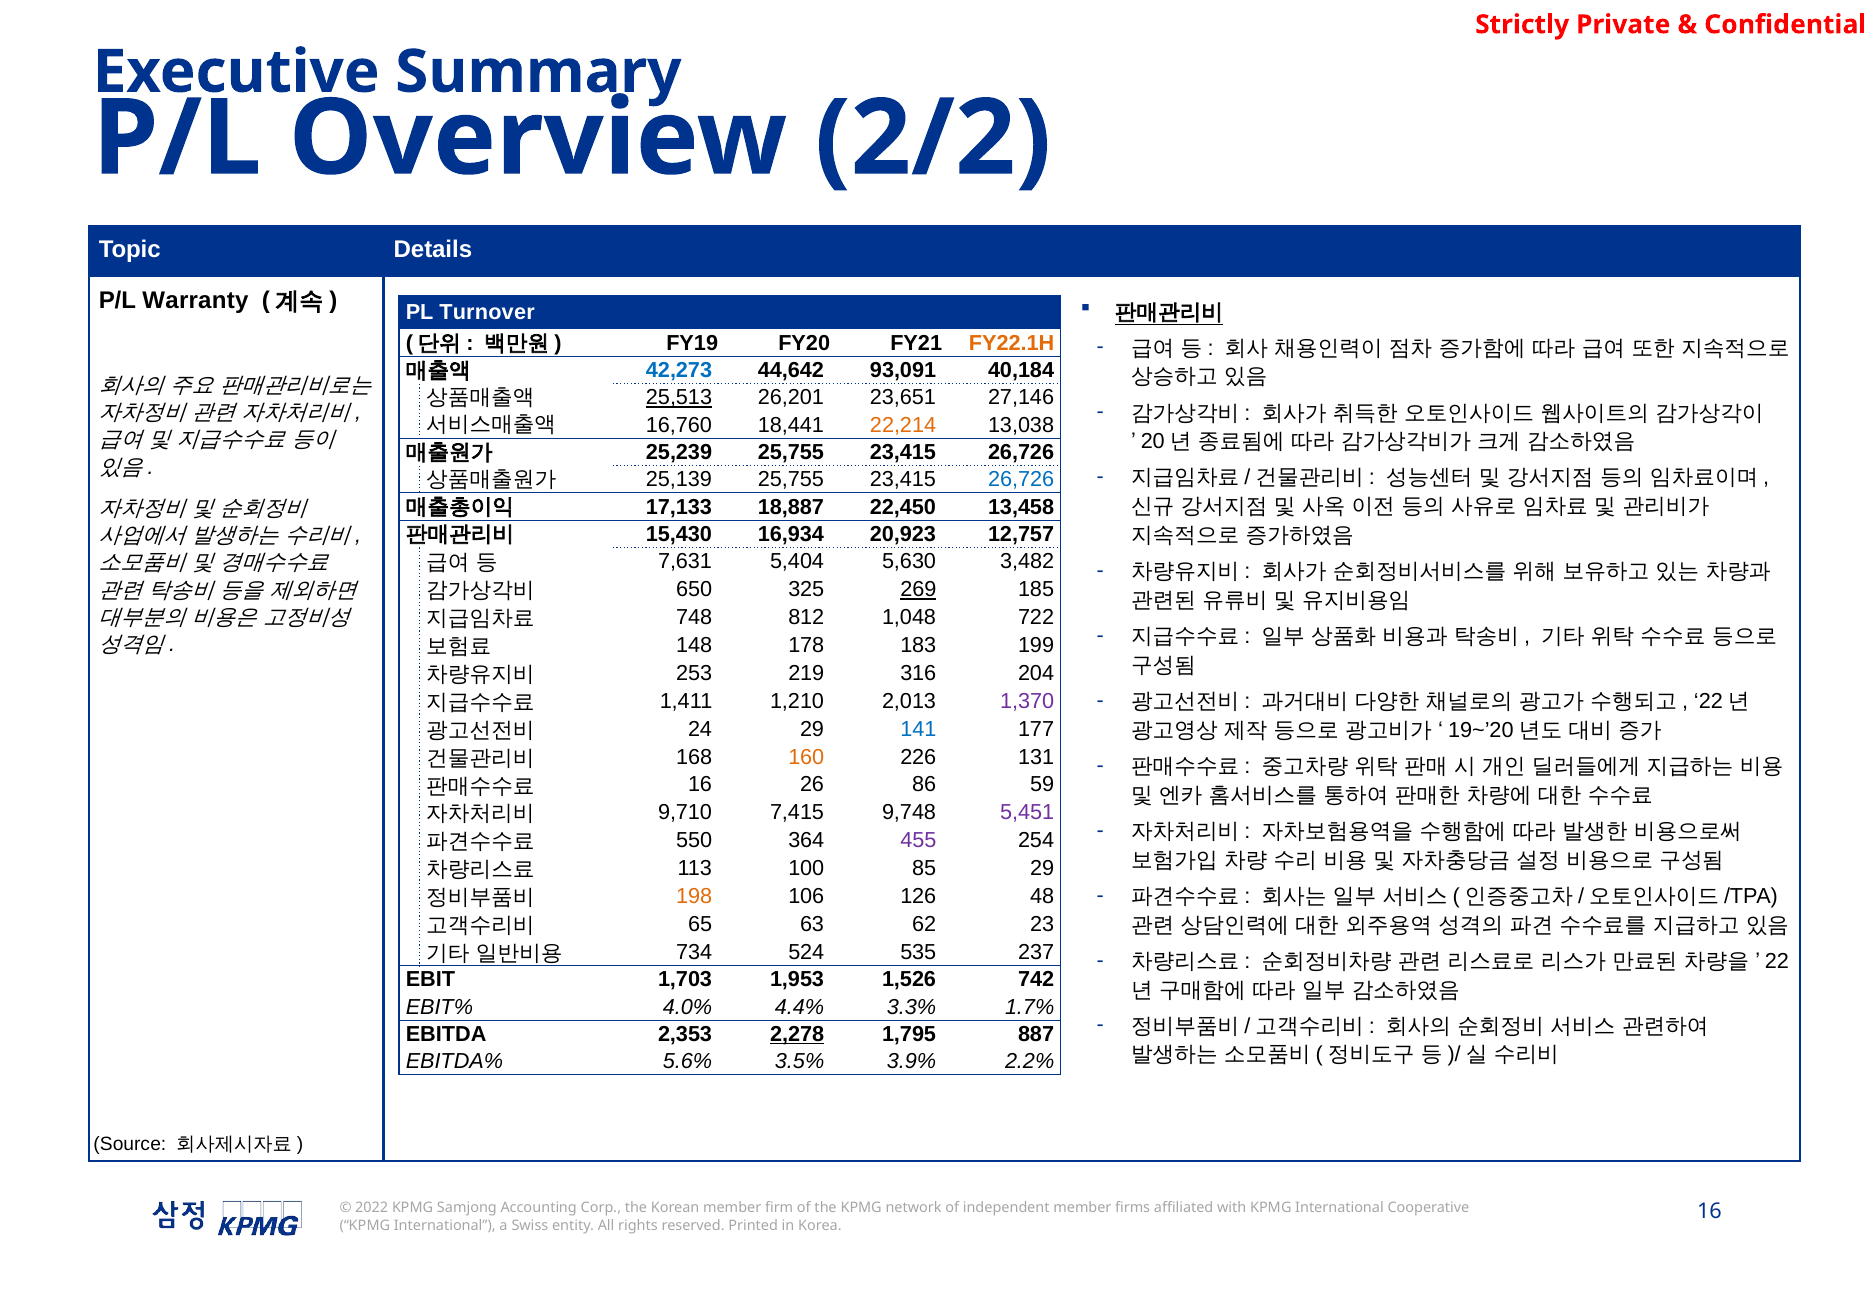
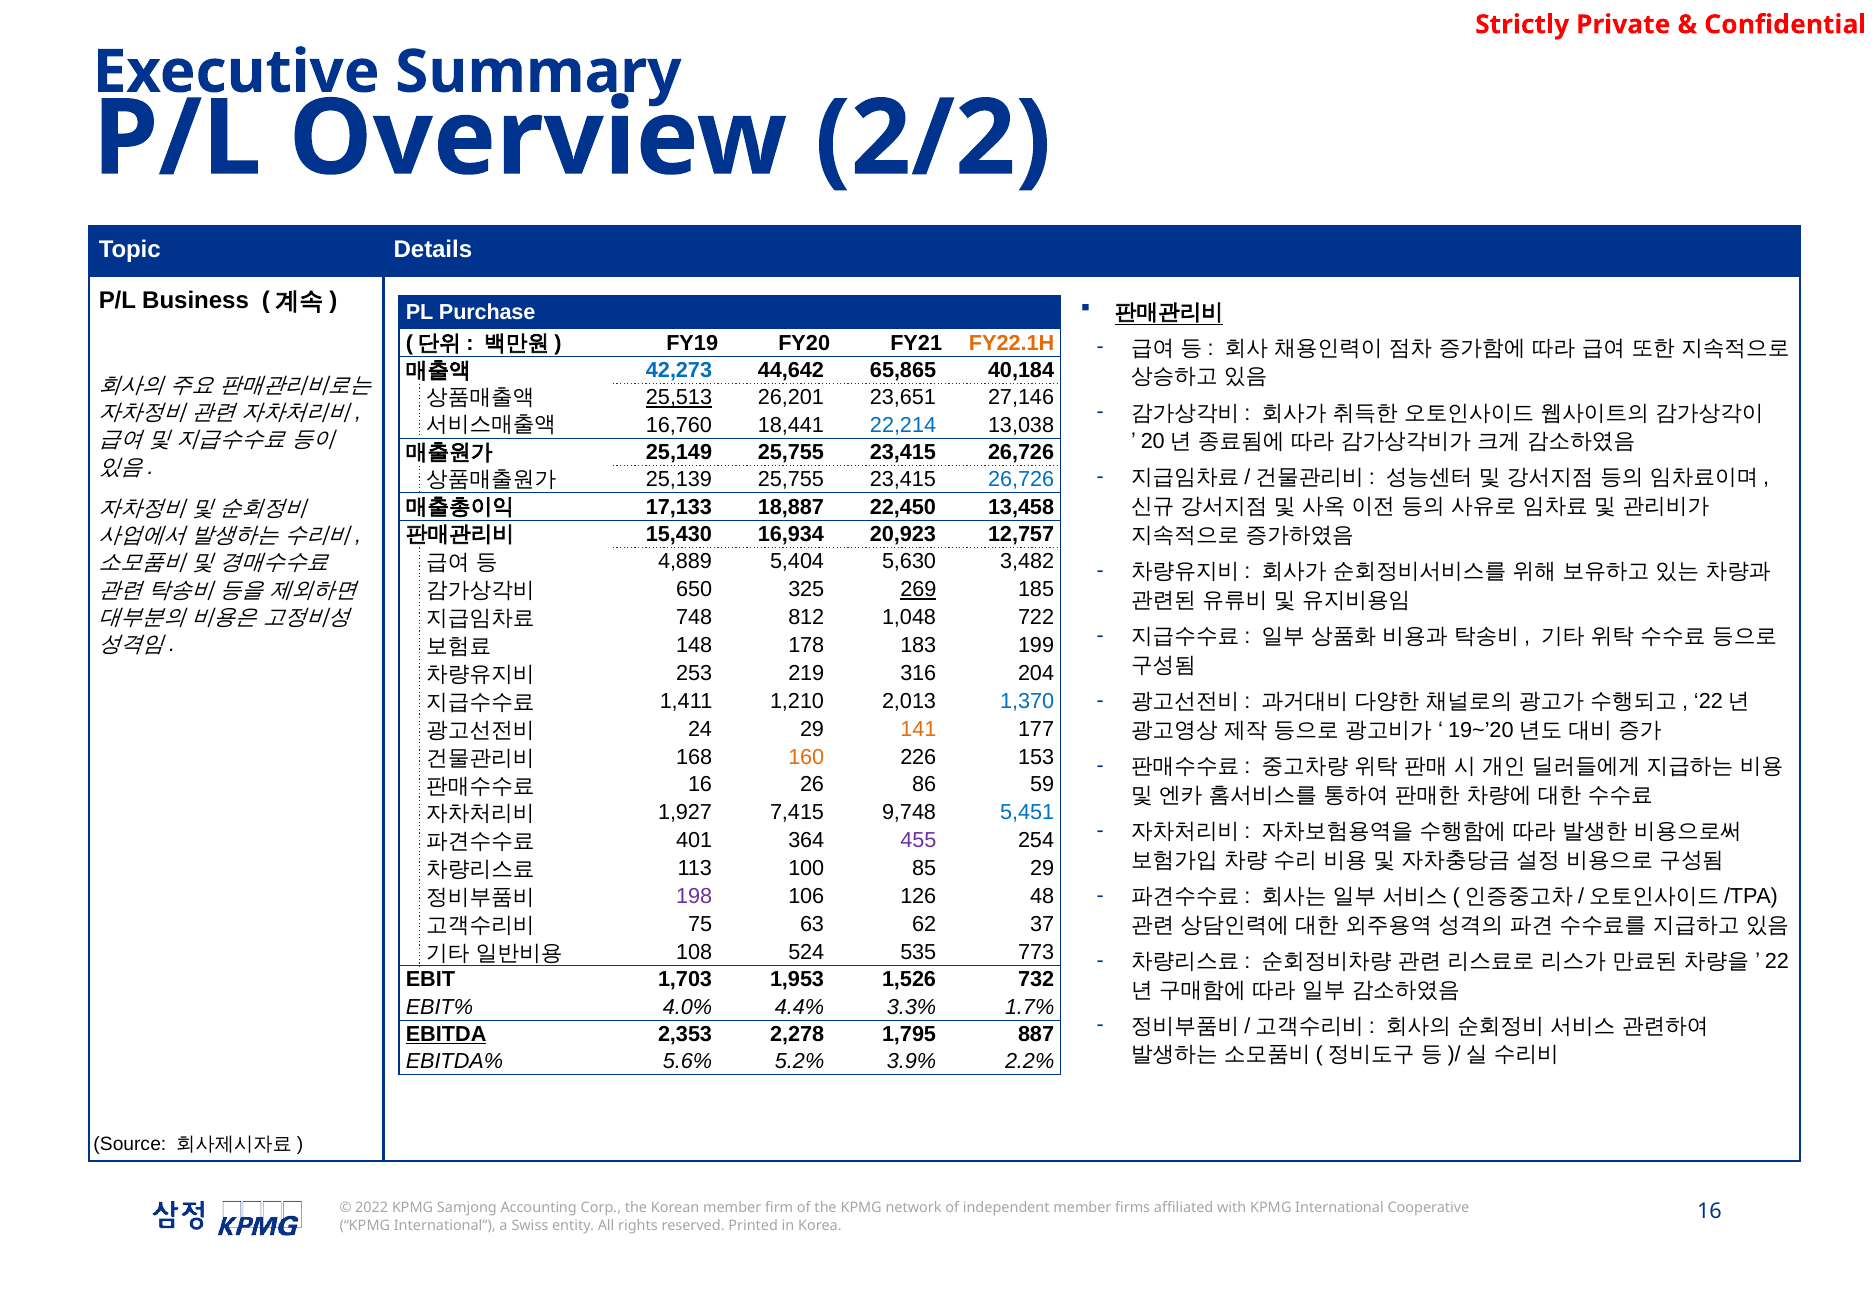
Warranty: Warranty -> Business
Turnover: Turnover -> Purchase
93,091: 93,091 -> 65,865
22,214 colour: orange -> blue
25,239: 25,239 -> 25,149
7,631: 7,631 -> 4,889
1,370 colour: purple -> blue
141 colour: blue -> orange
131: 131 -> 153
9,710: 9,710 -> 1,927
5,451 colour: purple -> blue
550: 550 -> 401
198 colour: orange -> purple
65: 65 -> 75
23: 23 -> 37
734: 734 -> 108
237: 237 -> 773
742: 742 -> 732
EBITDA underline: none -> present
2,278 underline: present -> none
3.5%: 3.5% -> 5.2%
